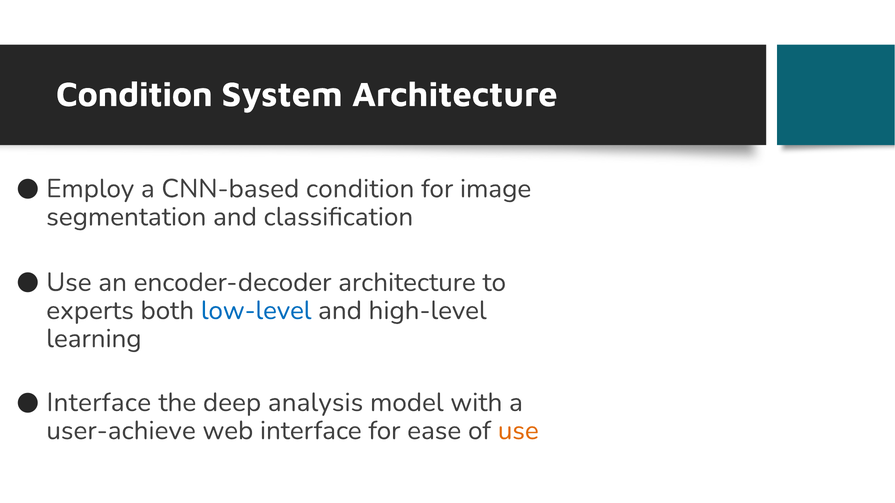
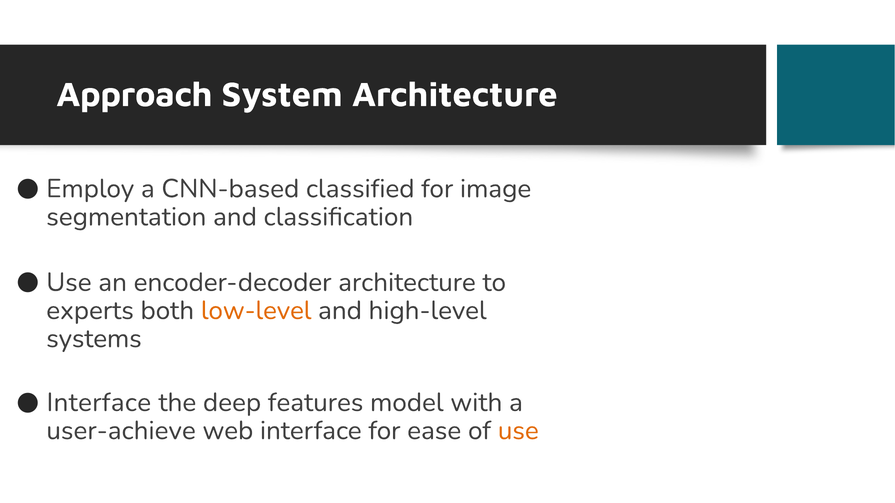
Condition at (134, 95): Condition -> Approach
CNN-based condition: condition -> classified
low-level colour: blue -> orange
learning: learning -> systems
analysis: analysis -> features
